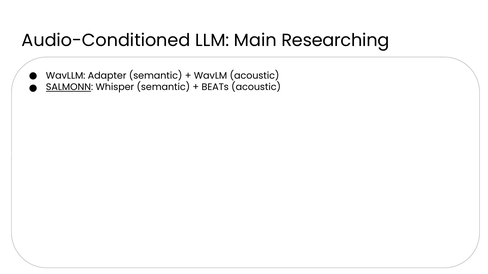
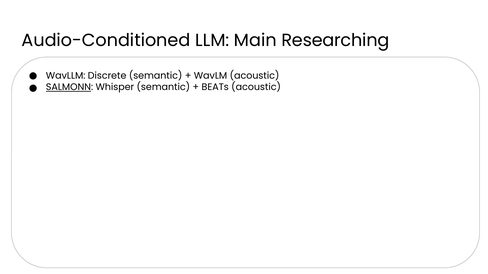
Adapter: Adapter -> Discrete
